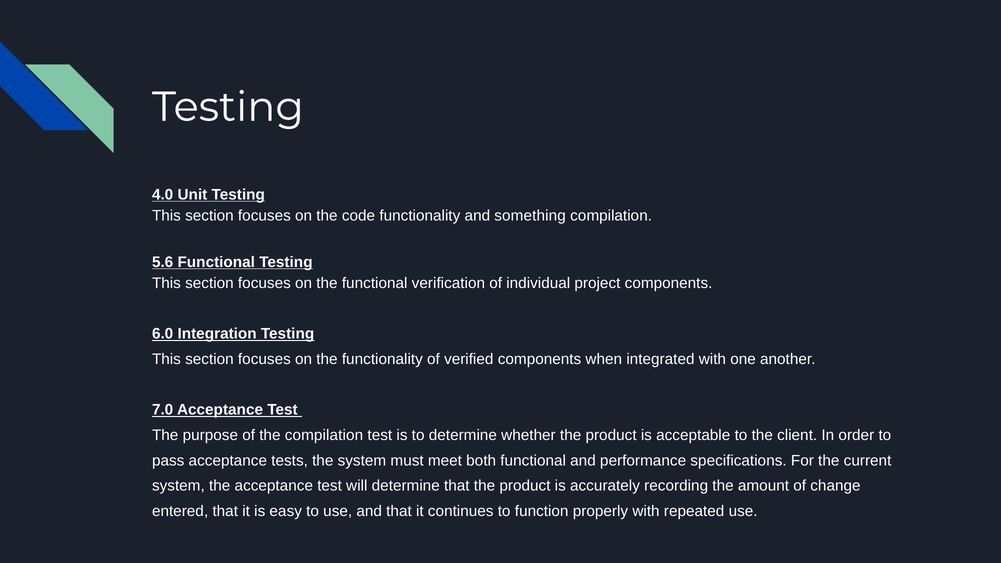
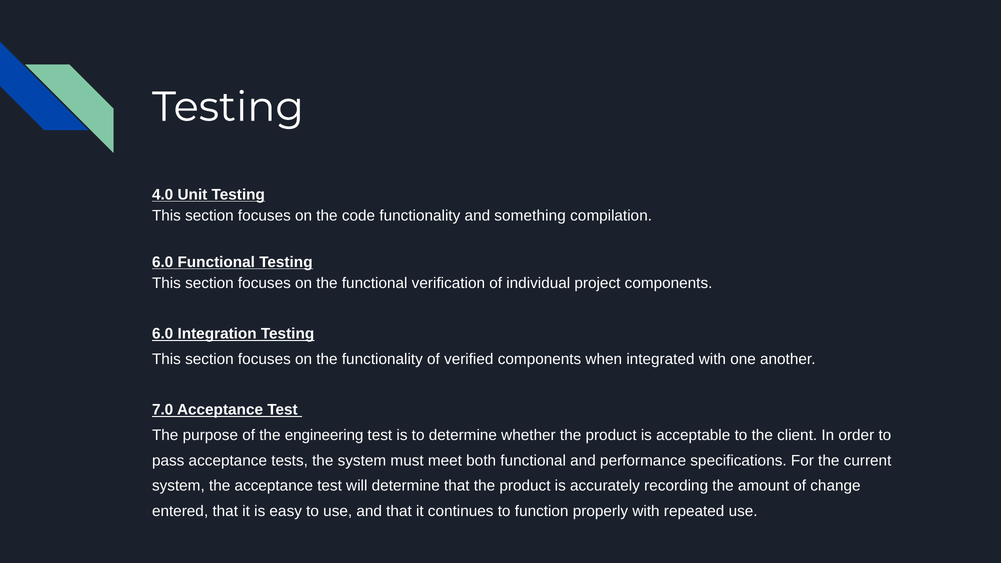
5.6 at (163, 262): 5.6 -> 6.0
the compilation: compilation -> engineering
